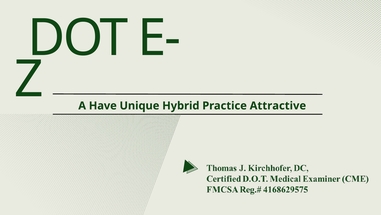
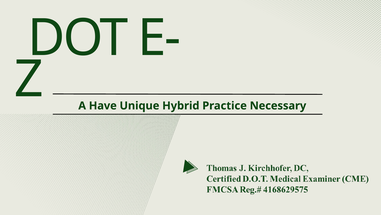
Attractive: Attractive -> Necessary
